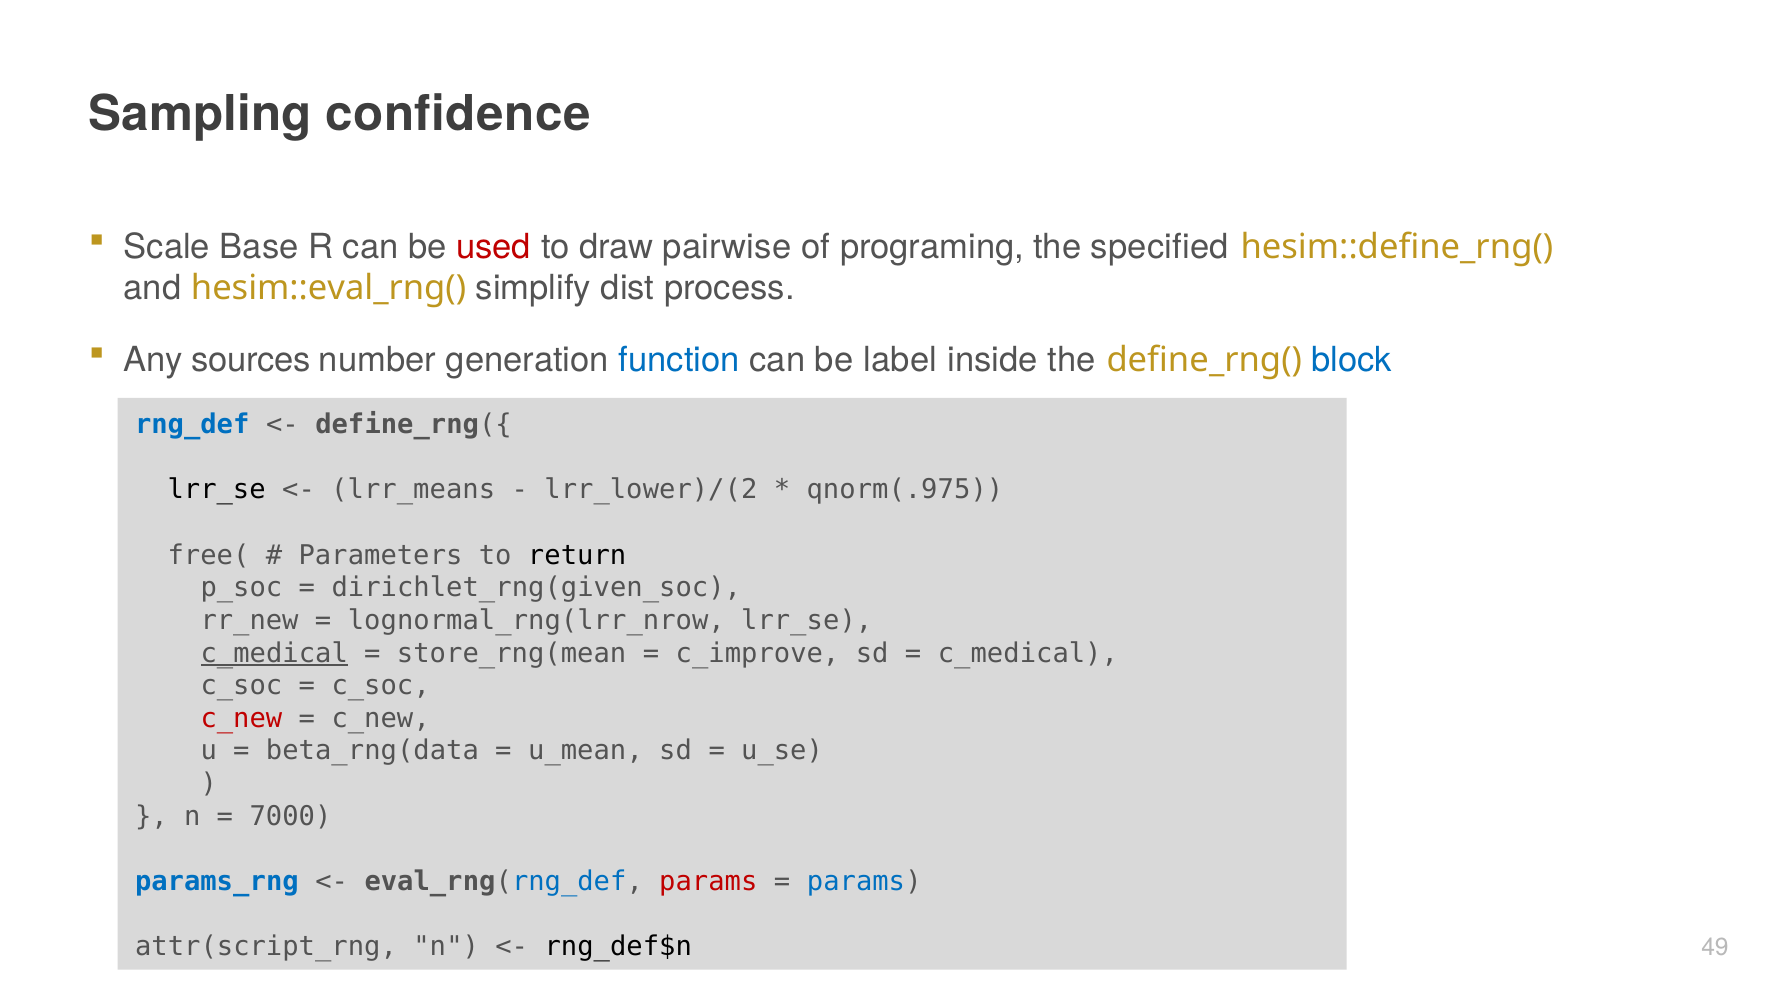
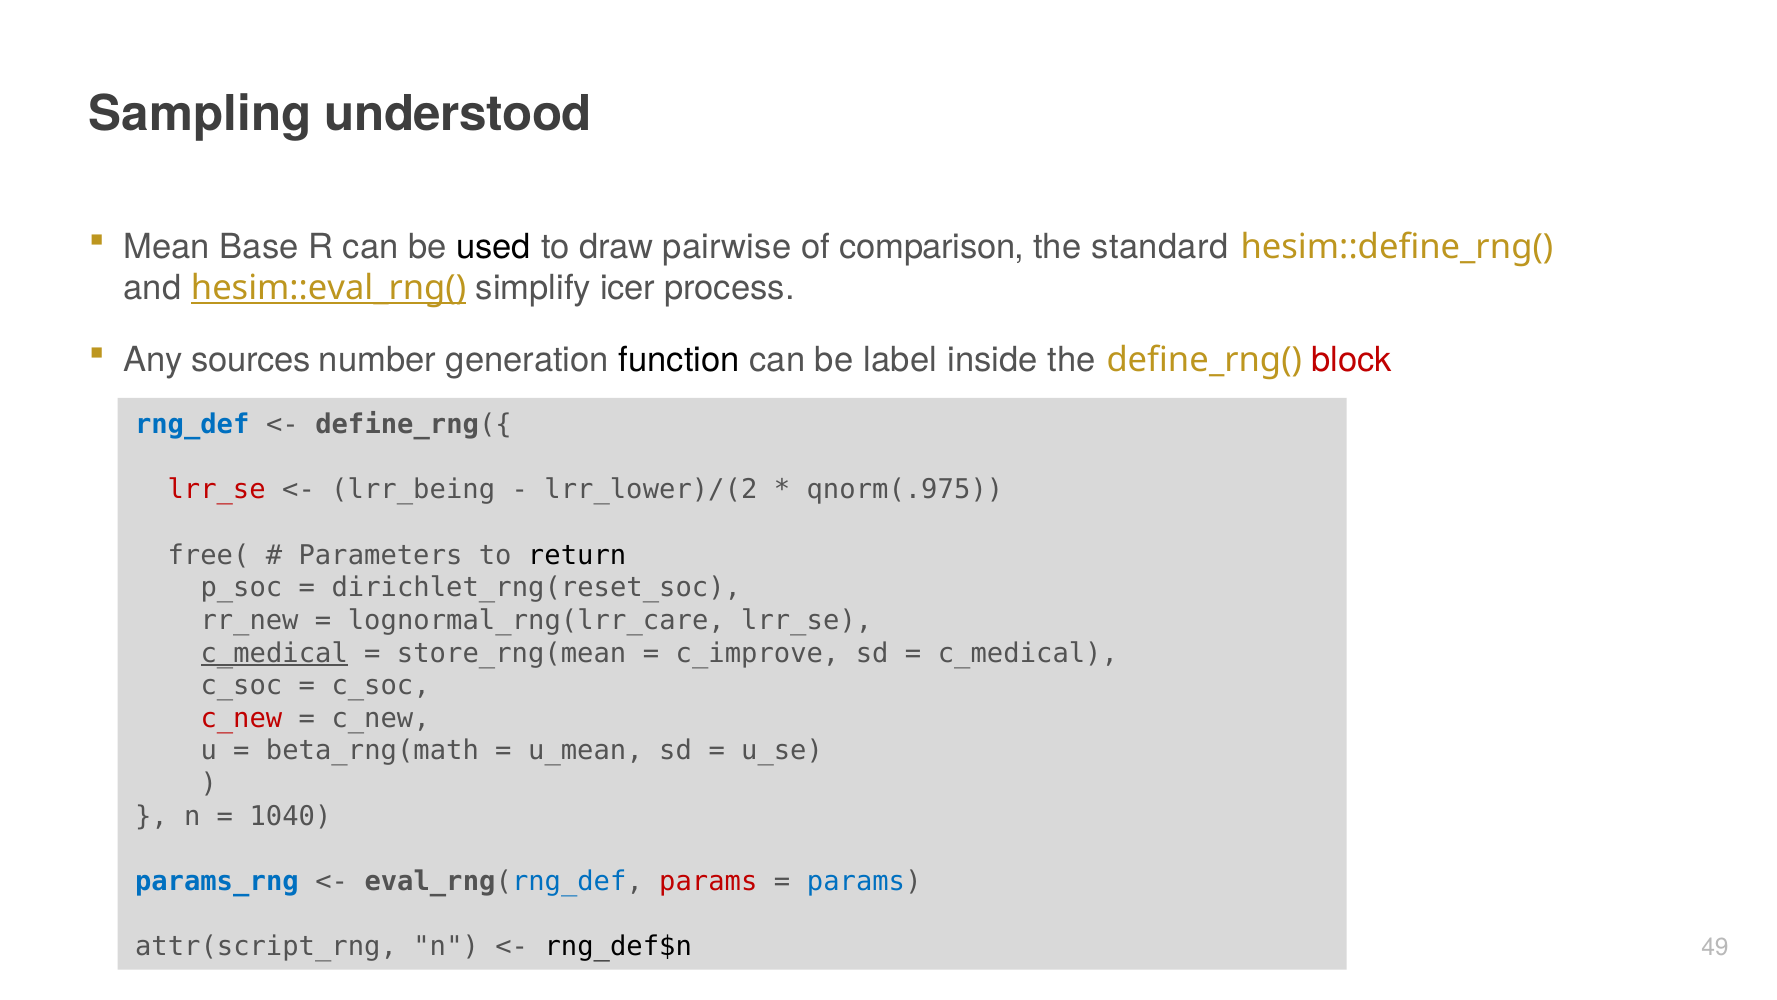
confidence: confidence -> understood
Scale: Scale -> Mean
used colour: red -> black
programing: programing -> comparison
specified: specified -> standard
hesim::eval_rng( underline: none -> present
dist: dist -> icer
function colour: blue -> black
block colour: blue -> red
lrr_se at (217, 490) colour: black -> red
lrr_means: lrr_means -> lrr_being
dirichlet_rng(given_soc: dirichlet_rng(given_soc -> dirichlet_rng(reset_soc
lognormal_rng(lrr_nrow: lognormal_rng(lrr_nrow -> lognormal_rng(lrr_care
beta_rng(data: beta_rng(data -> beta_rng(math
7000: 7000 -> 1040
